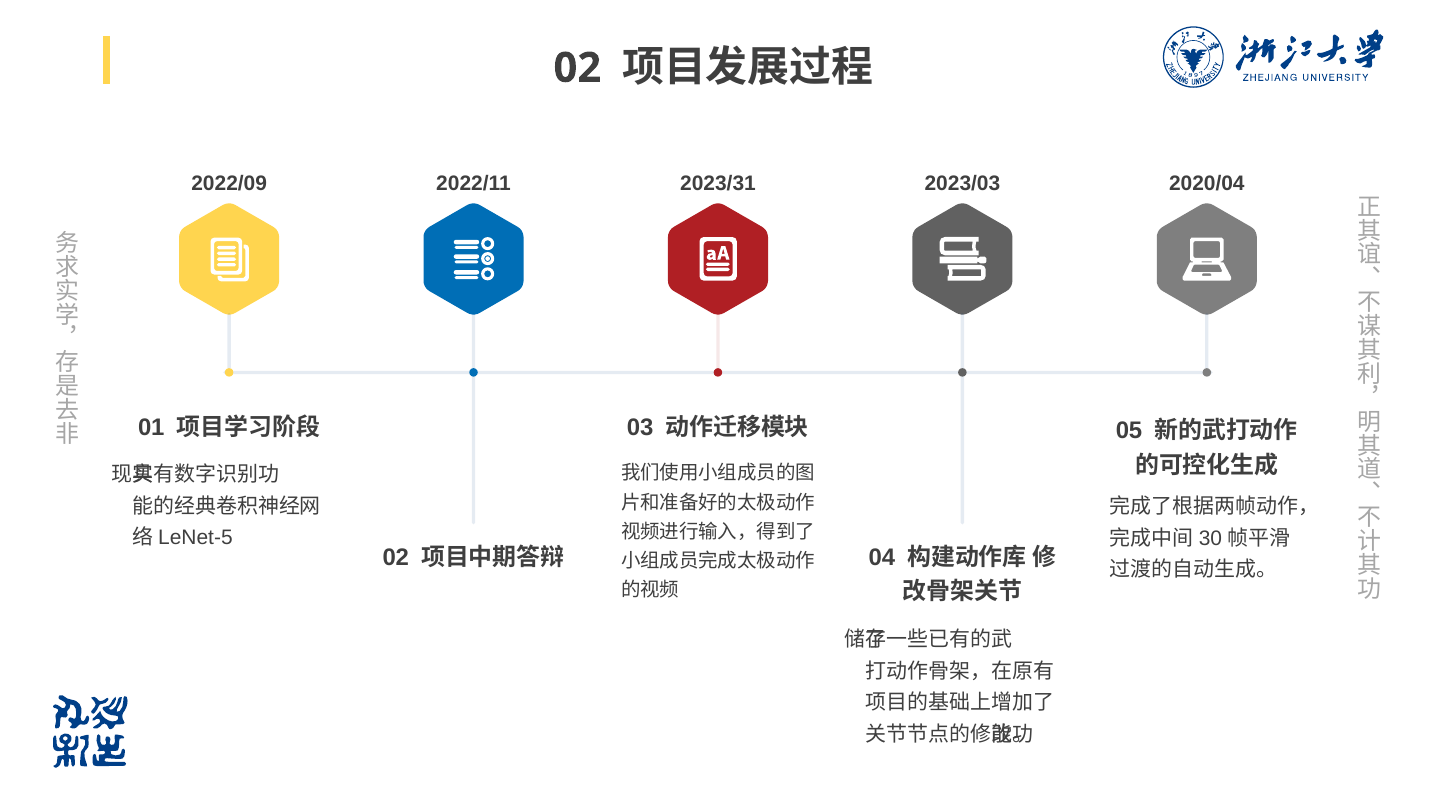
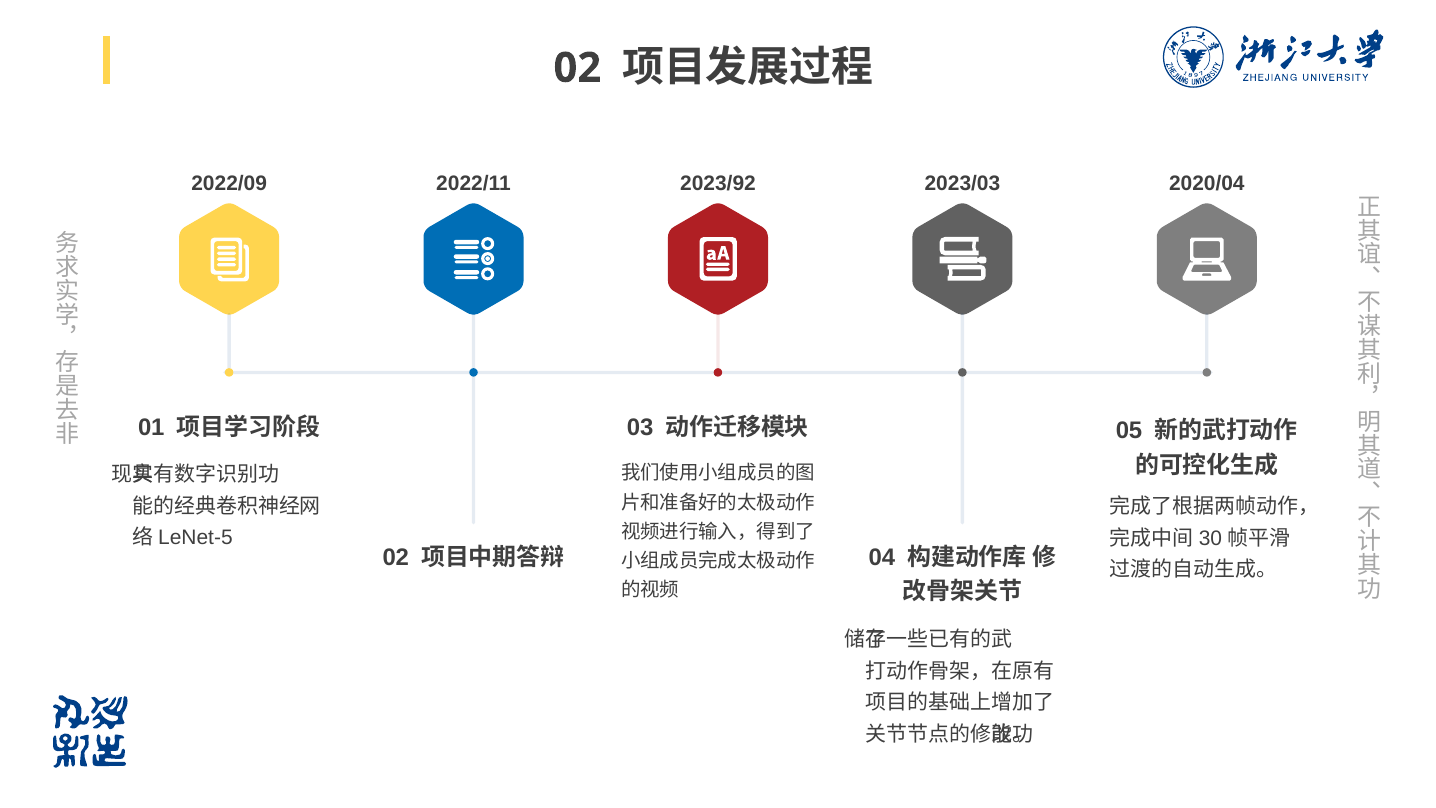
2023/31: 2023/31 -> 2023/92
